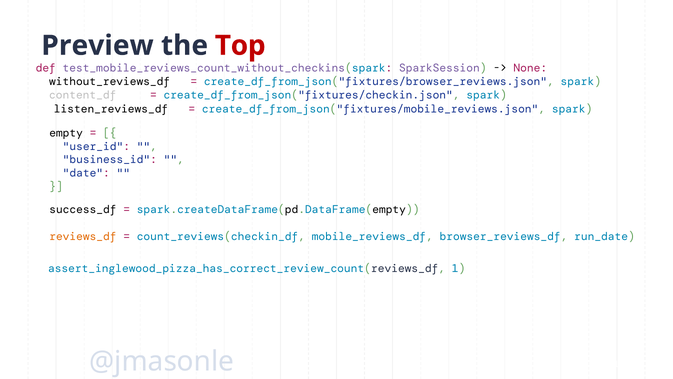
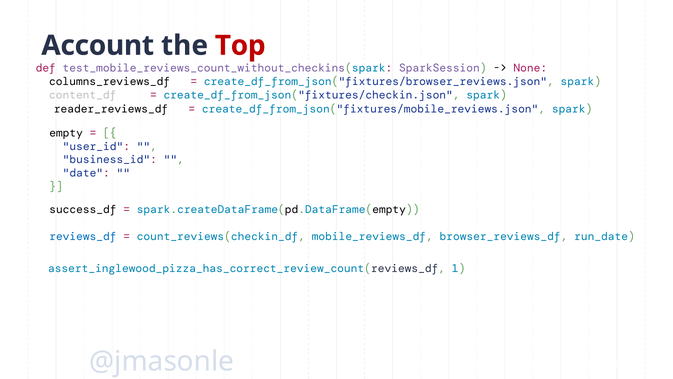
Preview: Preview -> Account
without_reviews_df: without_reviews_df -> columns_reviews_df
listen_reviews_df: listen_reviews_df -> reader_reviews_df
reviews_df colour: orange -> blue
